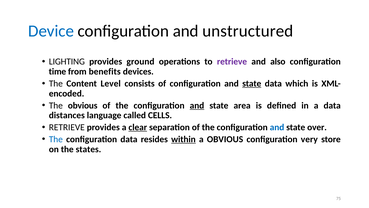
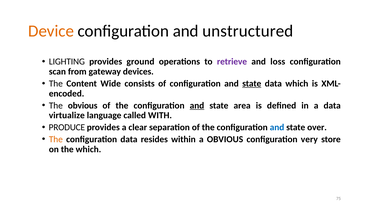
Device colour: blue -> orange
also: also -> loss
time: time -> scan
benefits: benefits -> gateway
Level: Level -> Wide
distances: distances -> virtualize
CELLS: CELLS -> WITH
RETRIEVE at (67, 127): RETRIEVE -> PRODUCE
clear underline: present -> none
The at (56, 139) colour: blue -> orange
within underline: present -> none
the states: states -> which
